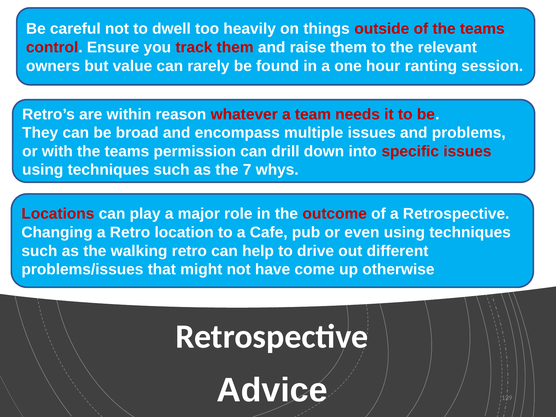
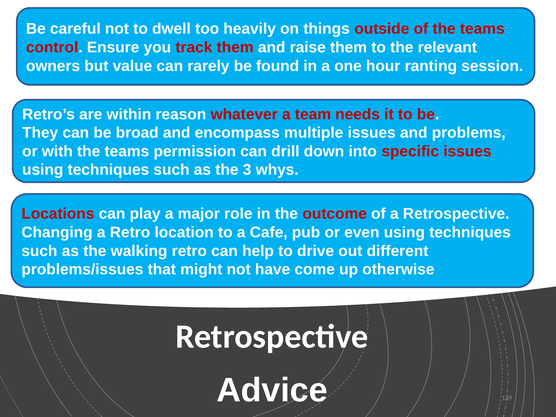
7: 7 -> 3
